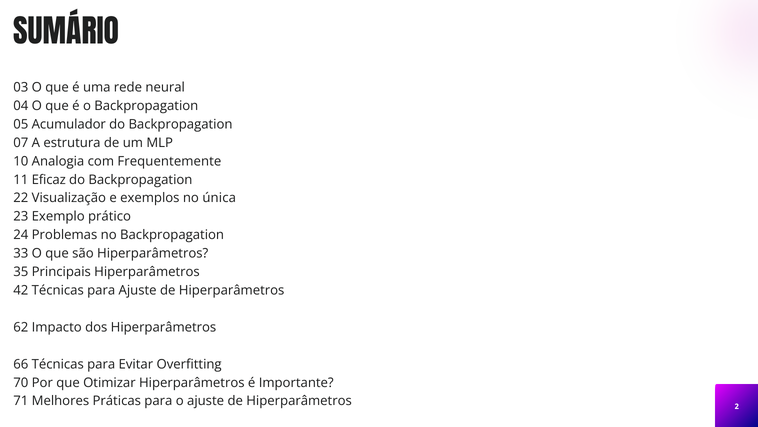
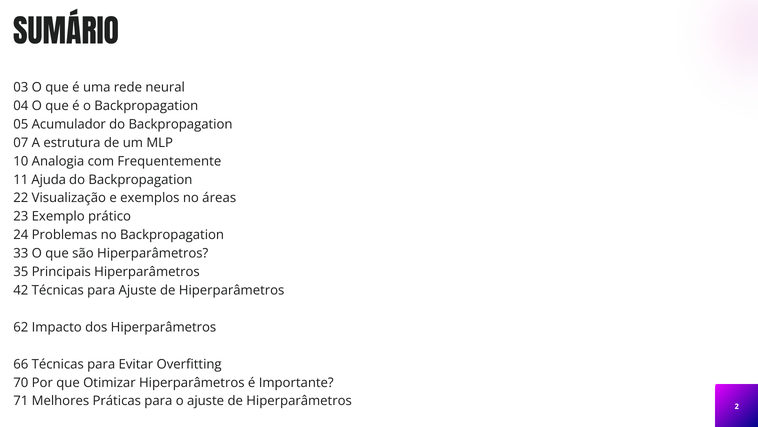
Eficaz: Eficaz -> Ajuda
única: única -> áreas
